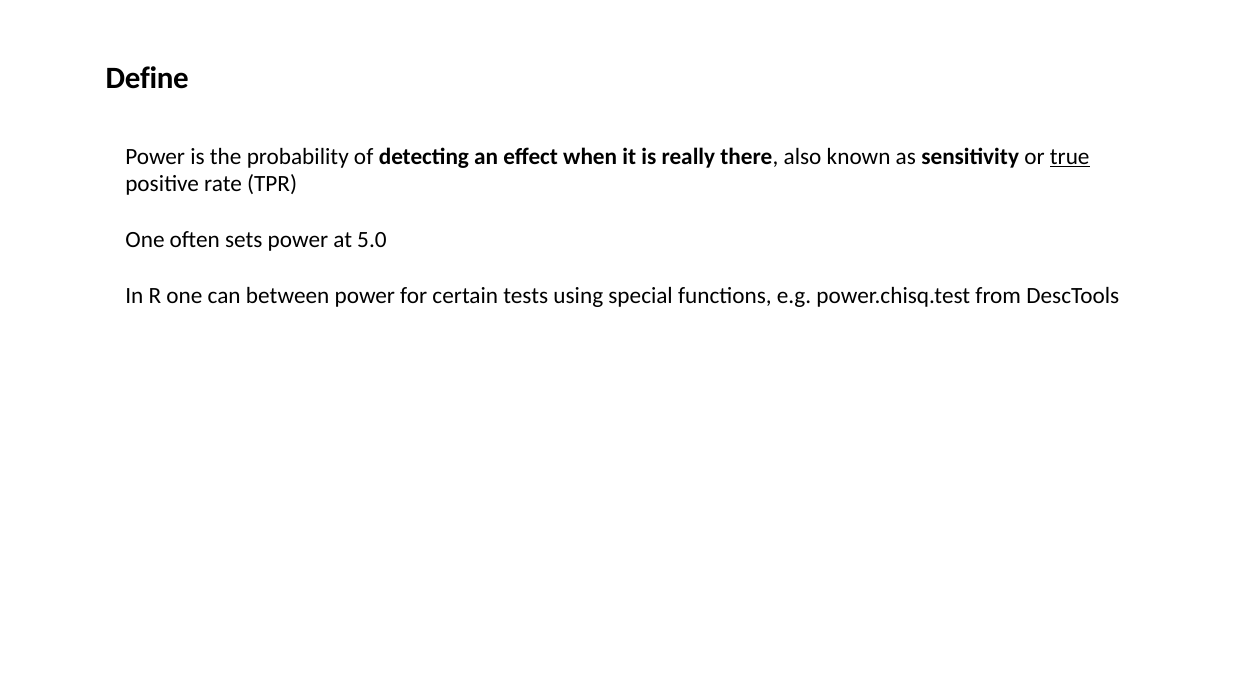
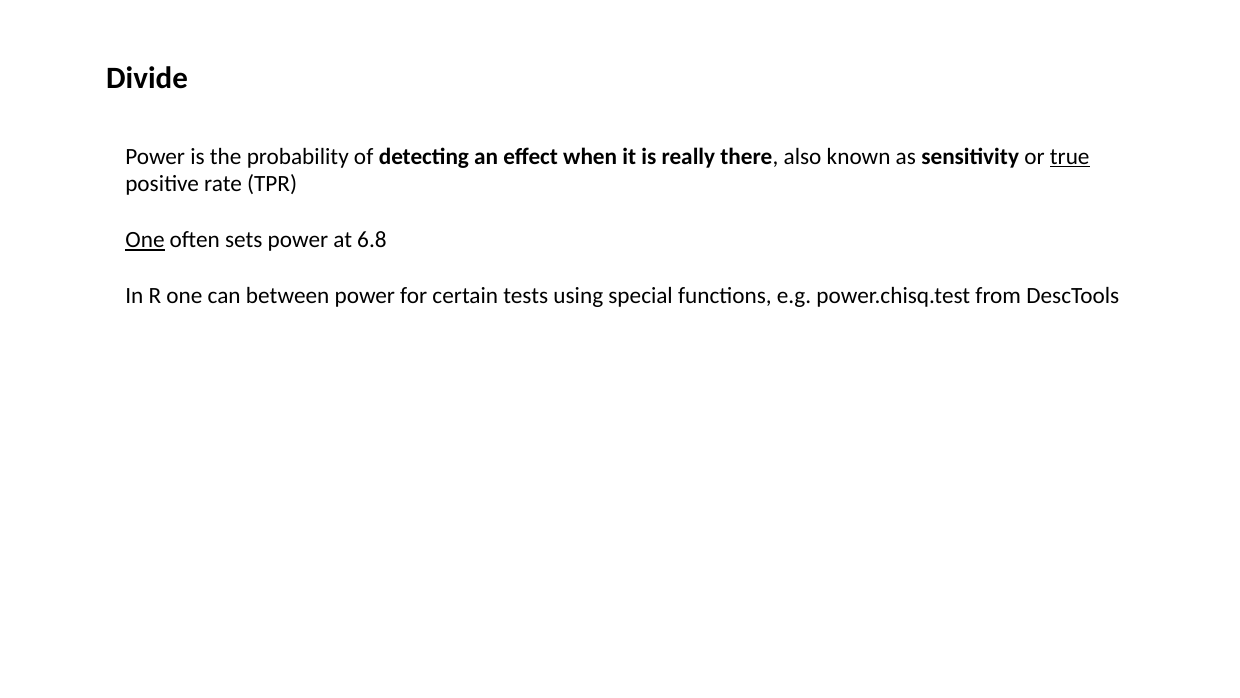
Define: Define -> Divide
One at (145, 240) underline: none -> present
5.0: 5.0 -> 6.8
